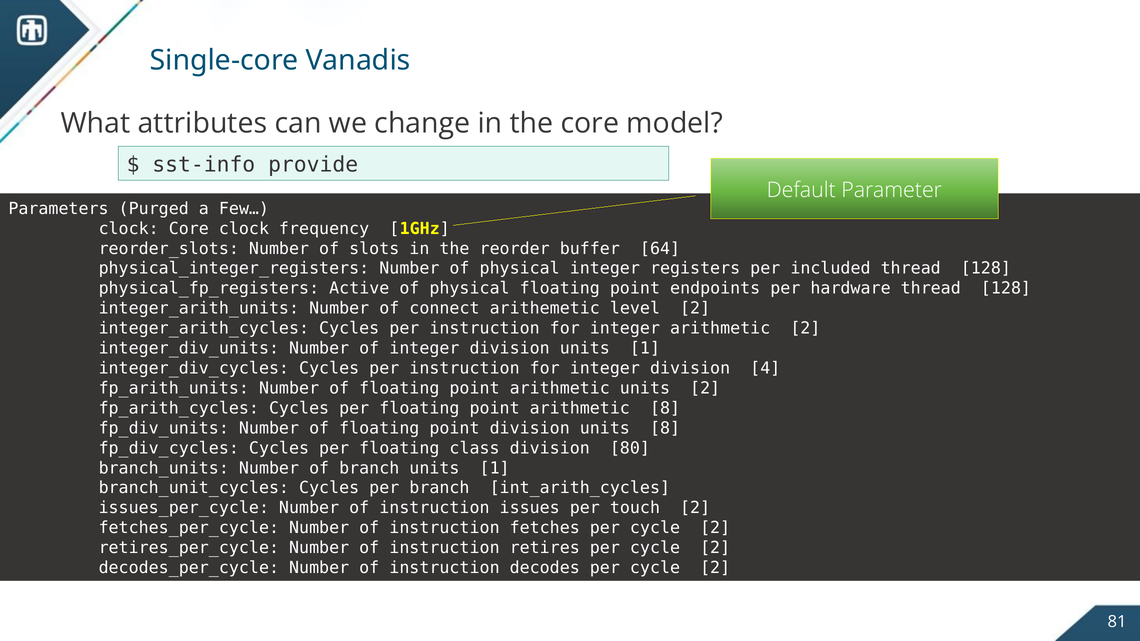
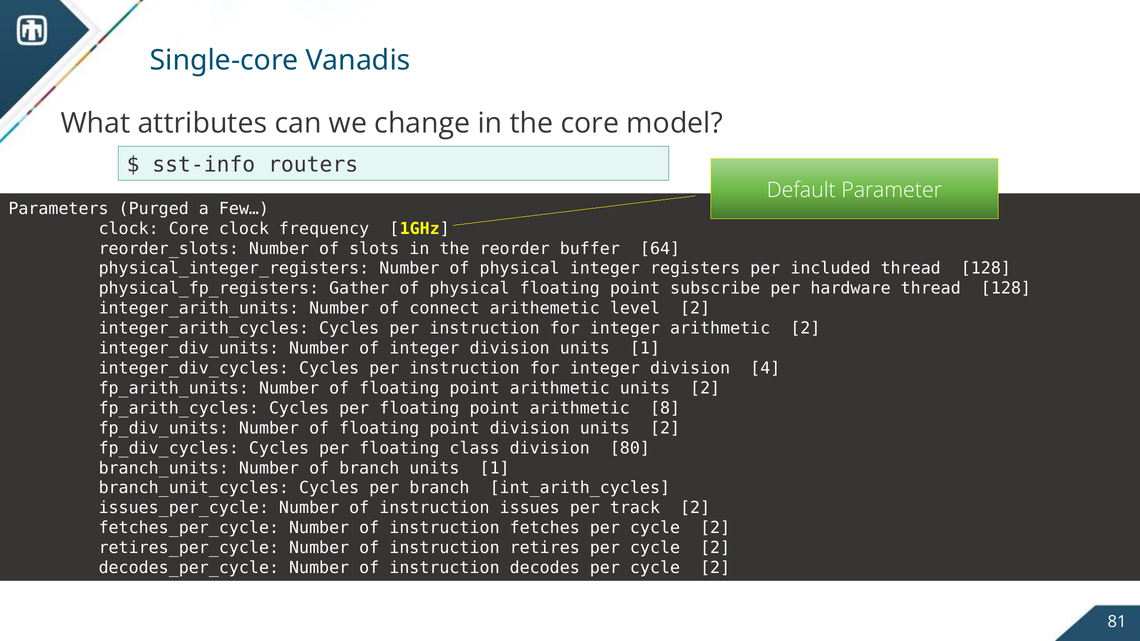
provide: provide -> routers
Active: Active -> Gather
endpoints: endpoints -> subscribe
division units 8: 8 -> 2
touch: touch -> track
